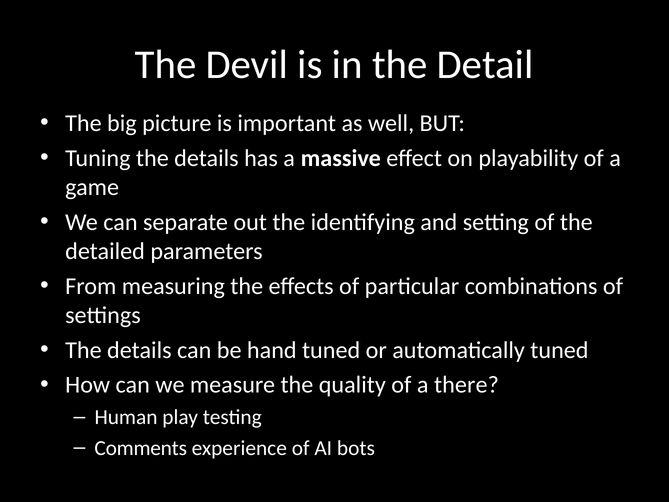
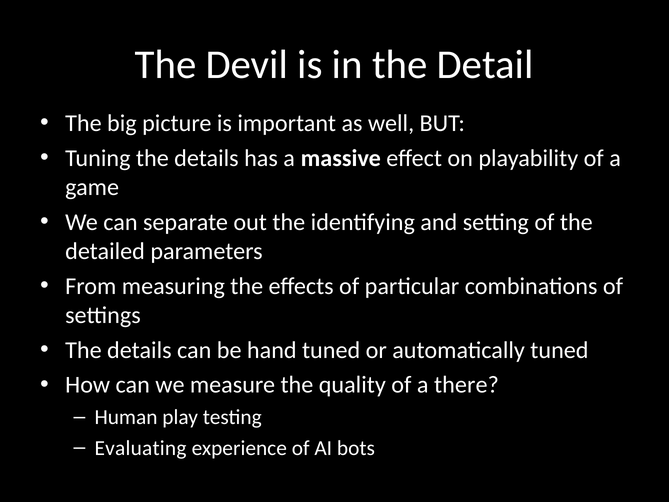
Comments: Comments -> Evaluating
